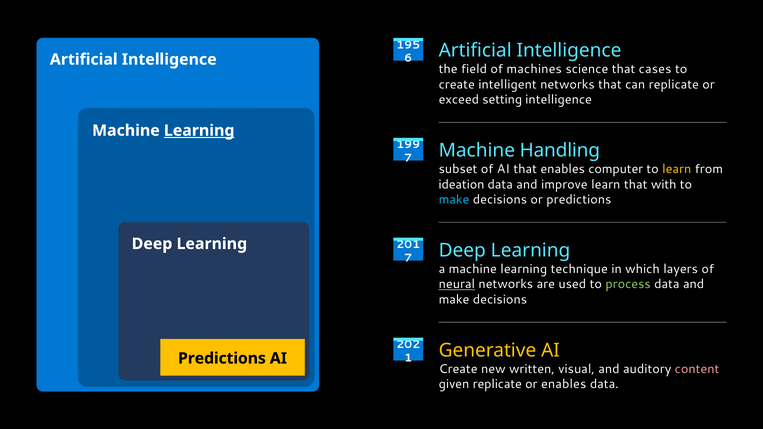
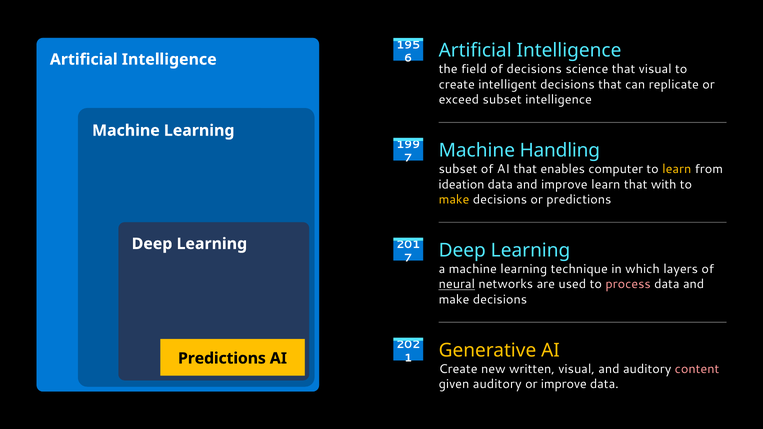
of machines: machines -> decisions
that cases: cases -> visual
intelligent networks: networks -> decisions
exceed setting: setting -> subset
Learning at (199, 131) underline: present -> none
make at (454, 200) colour: light blue -> yellow
process colour: light green -> pink
given replicate: replicate -> auditory
or enables: enables -> improve
